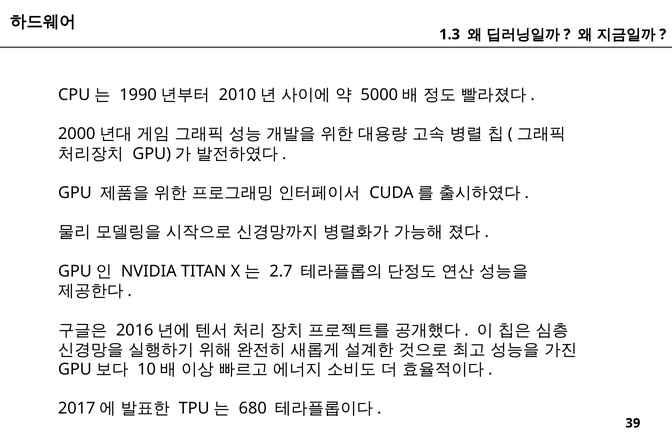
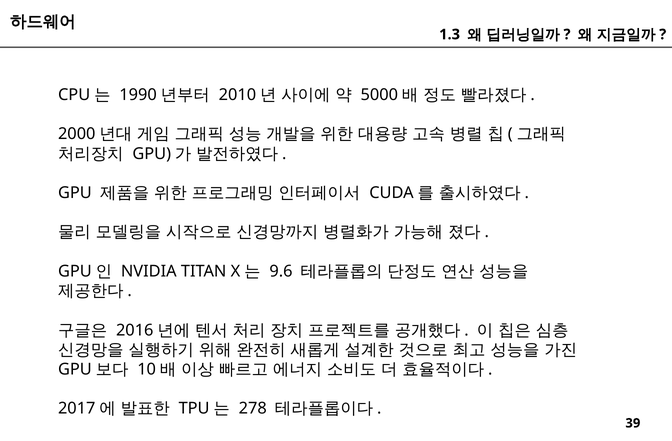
2.7: 2.7 -> 9.6
680: 680 -> 278
